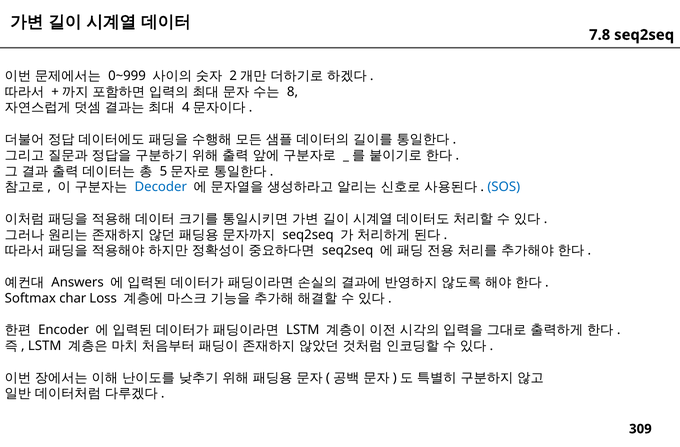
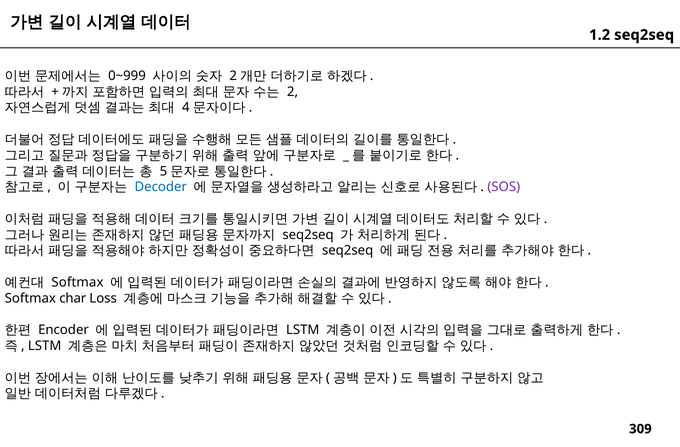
7.8: 7.8 -> 1.2
8: 8 -> 2
SOS colour: blue -> purple
Answers at (78, 282): Answers -> Softmax
